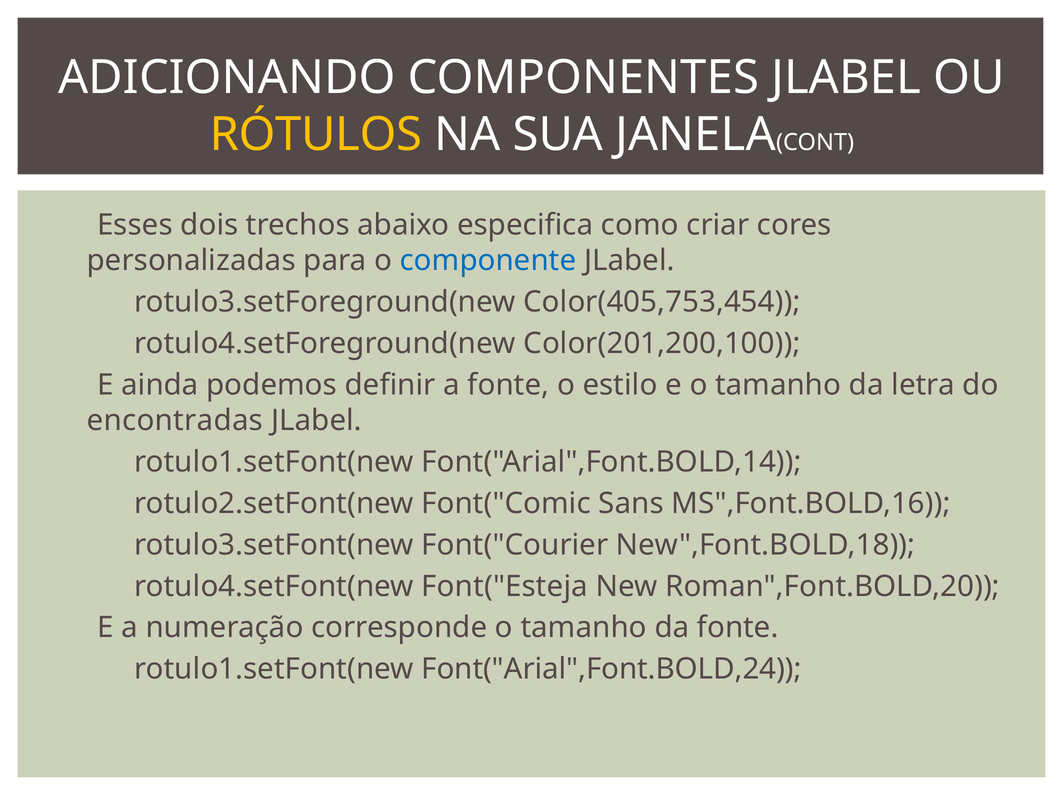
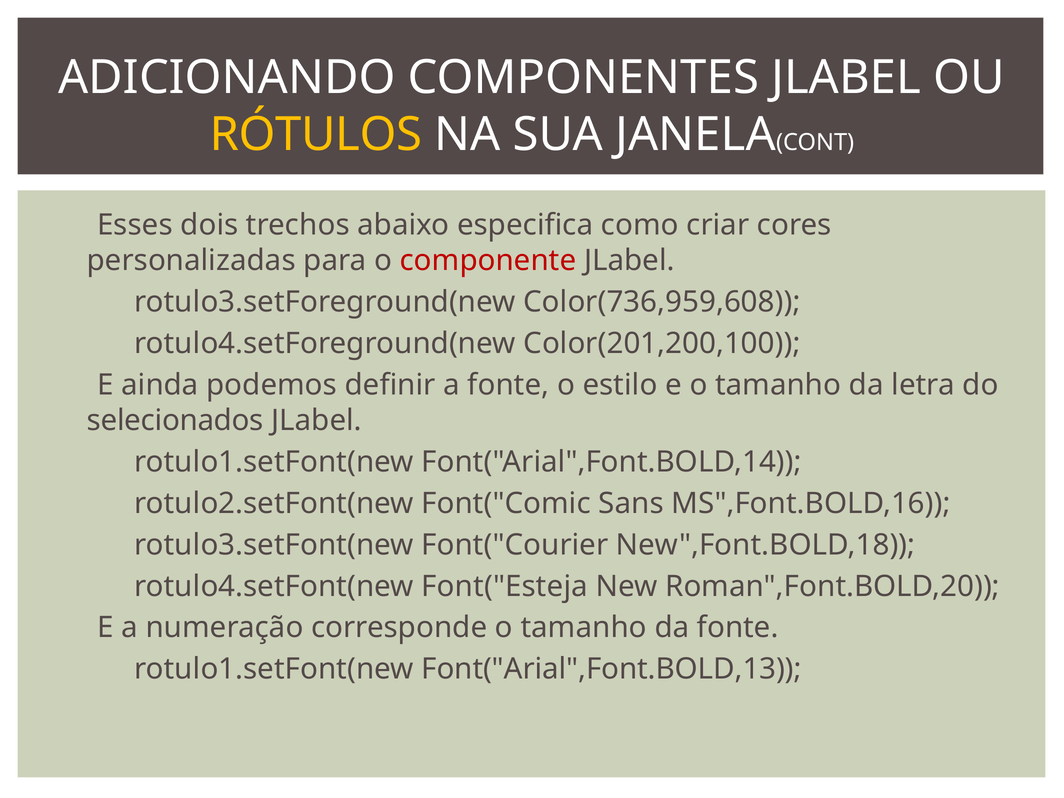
componente colour: blue -> red
Color(405,753,454: Color(405,753,454 -> Color(736,959,608
encontradas: encontradas -> selecionados
Font("Arial",Font.BOLD,24: Font("Arial",Font.BOLD,24 -> Font("Arial",Font.BOLD,13
